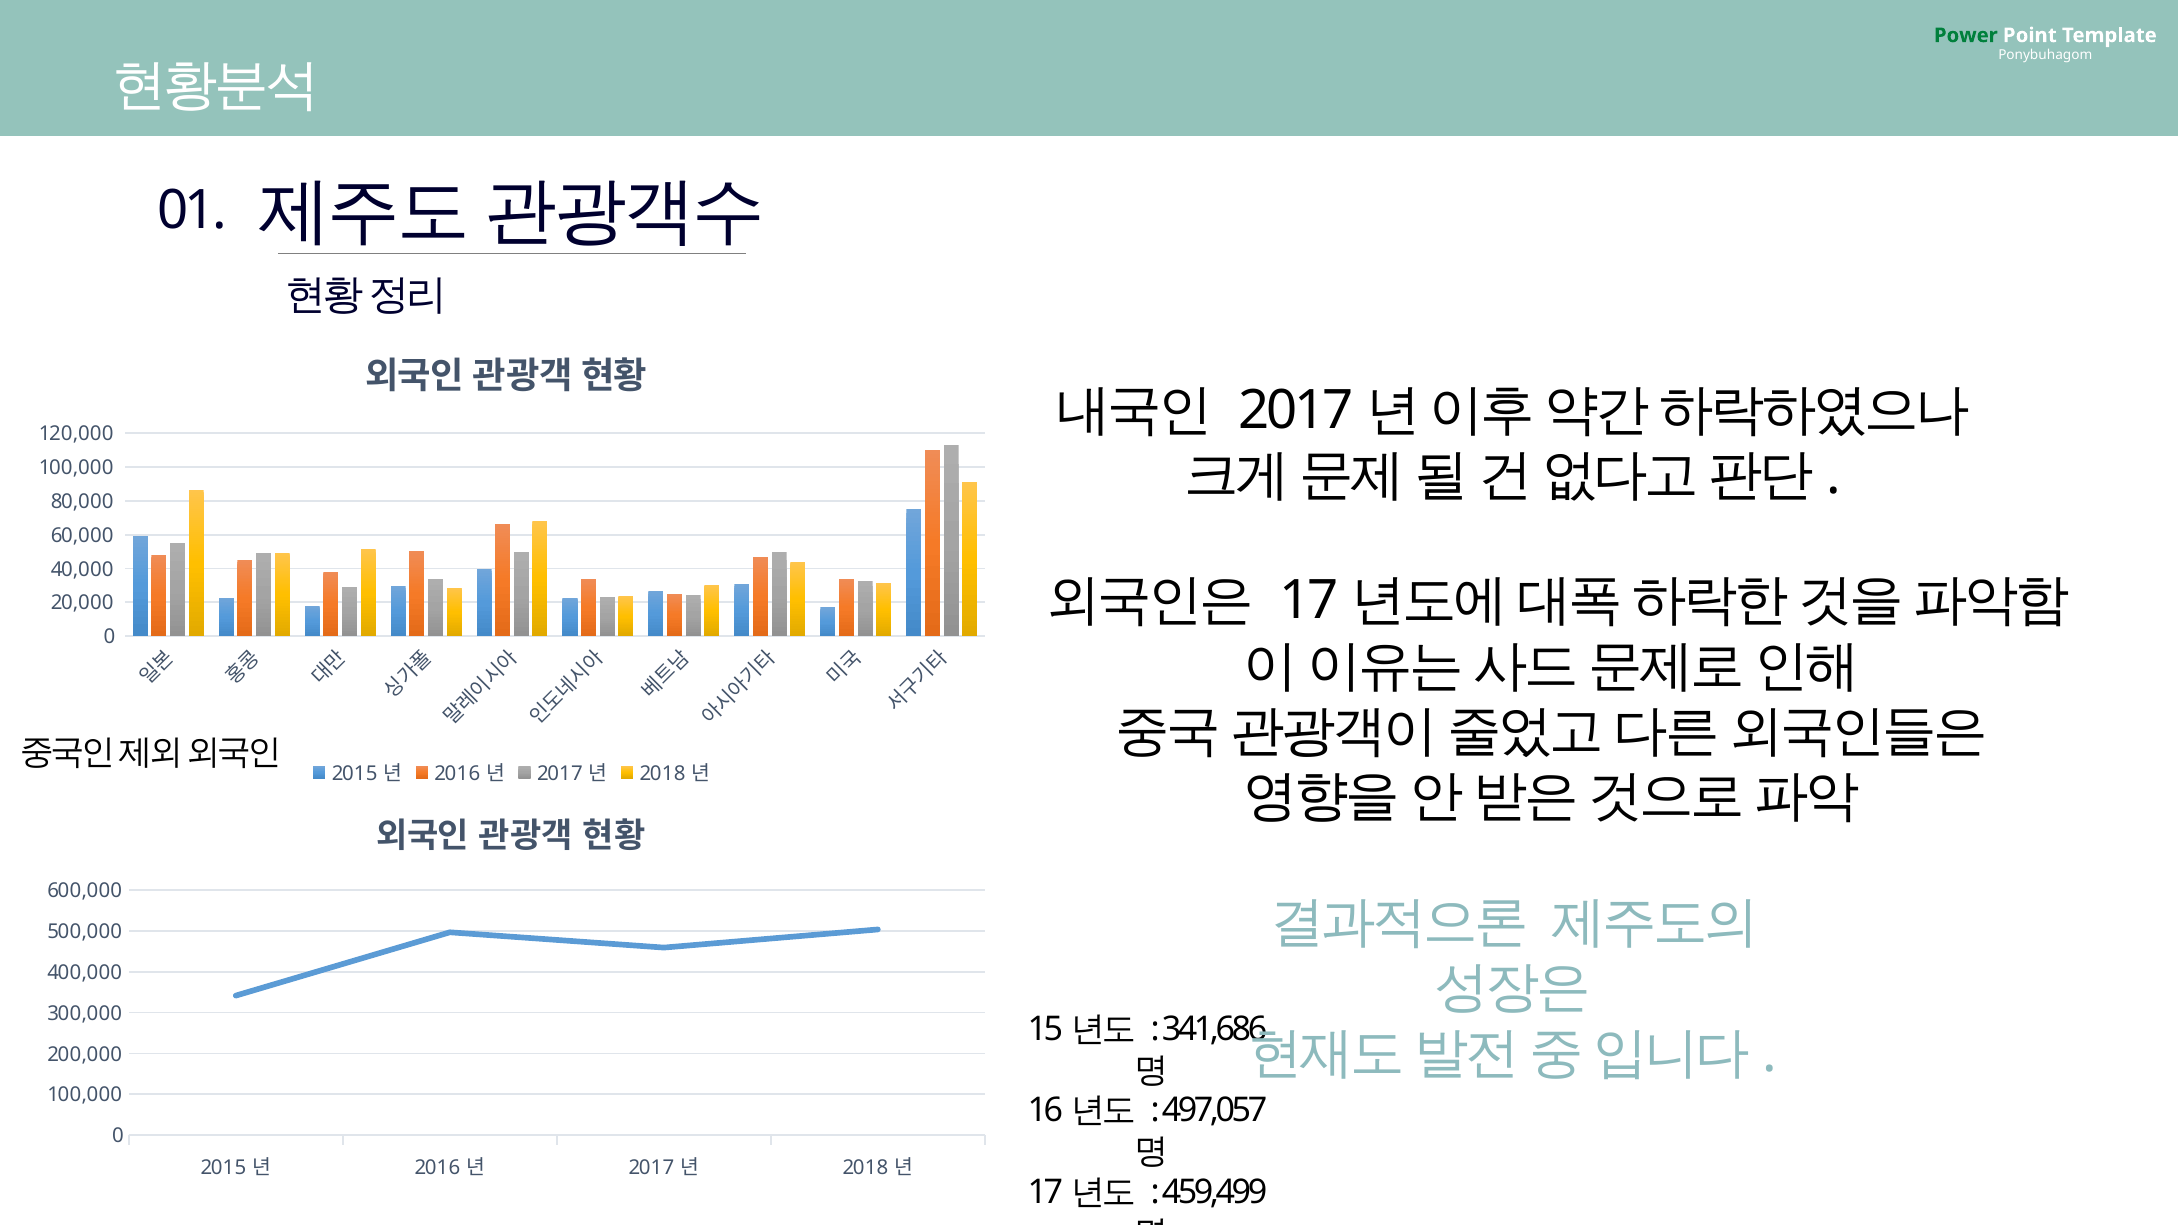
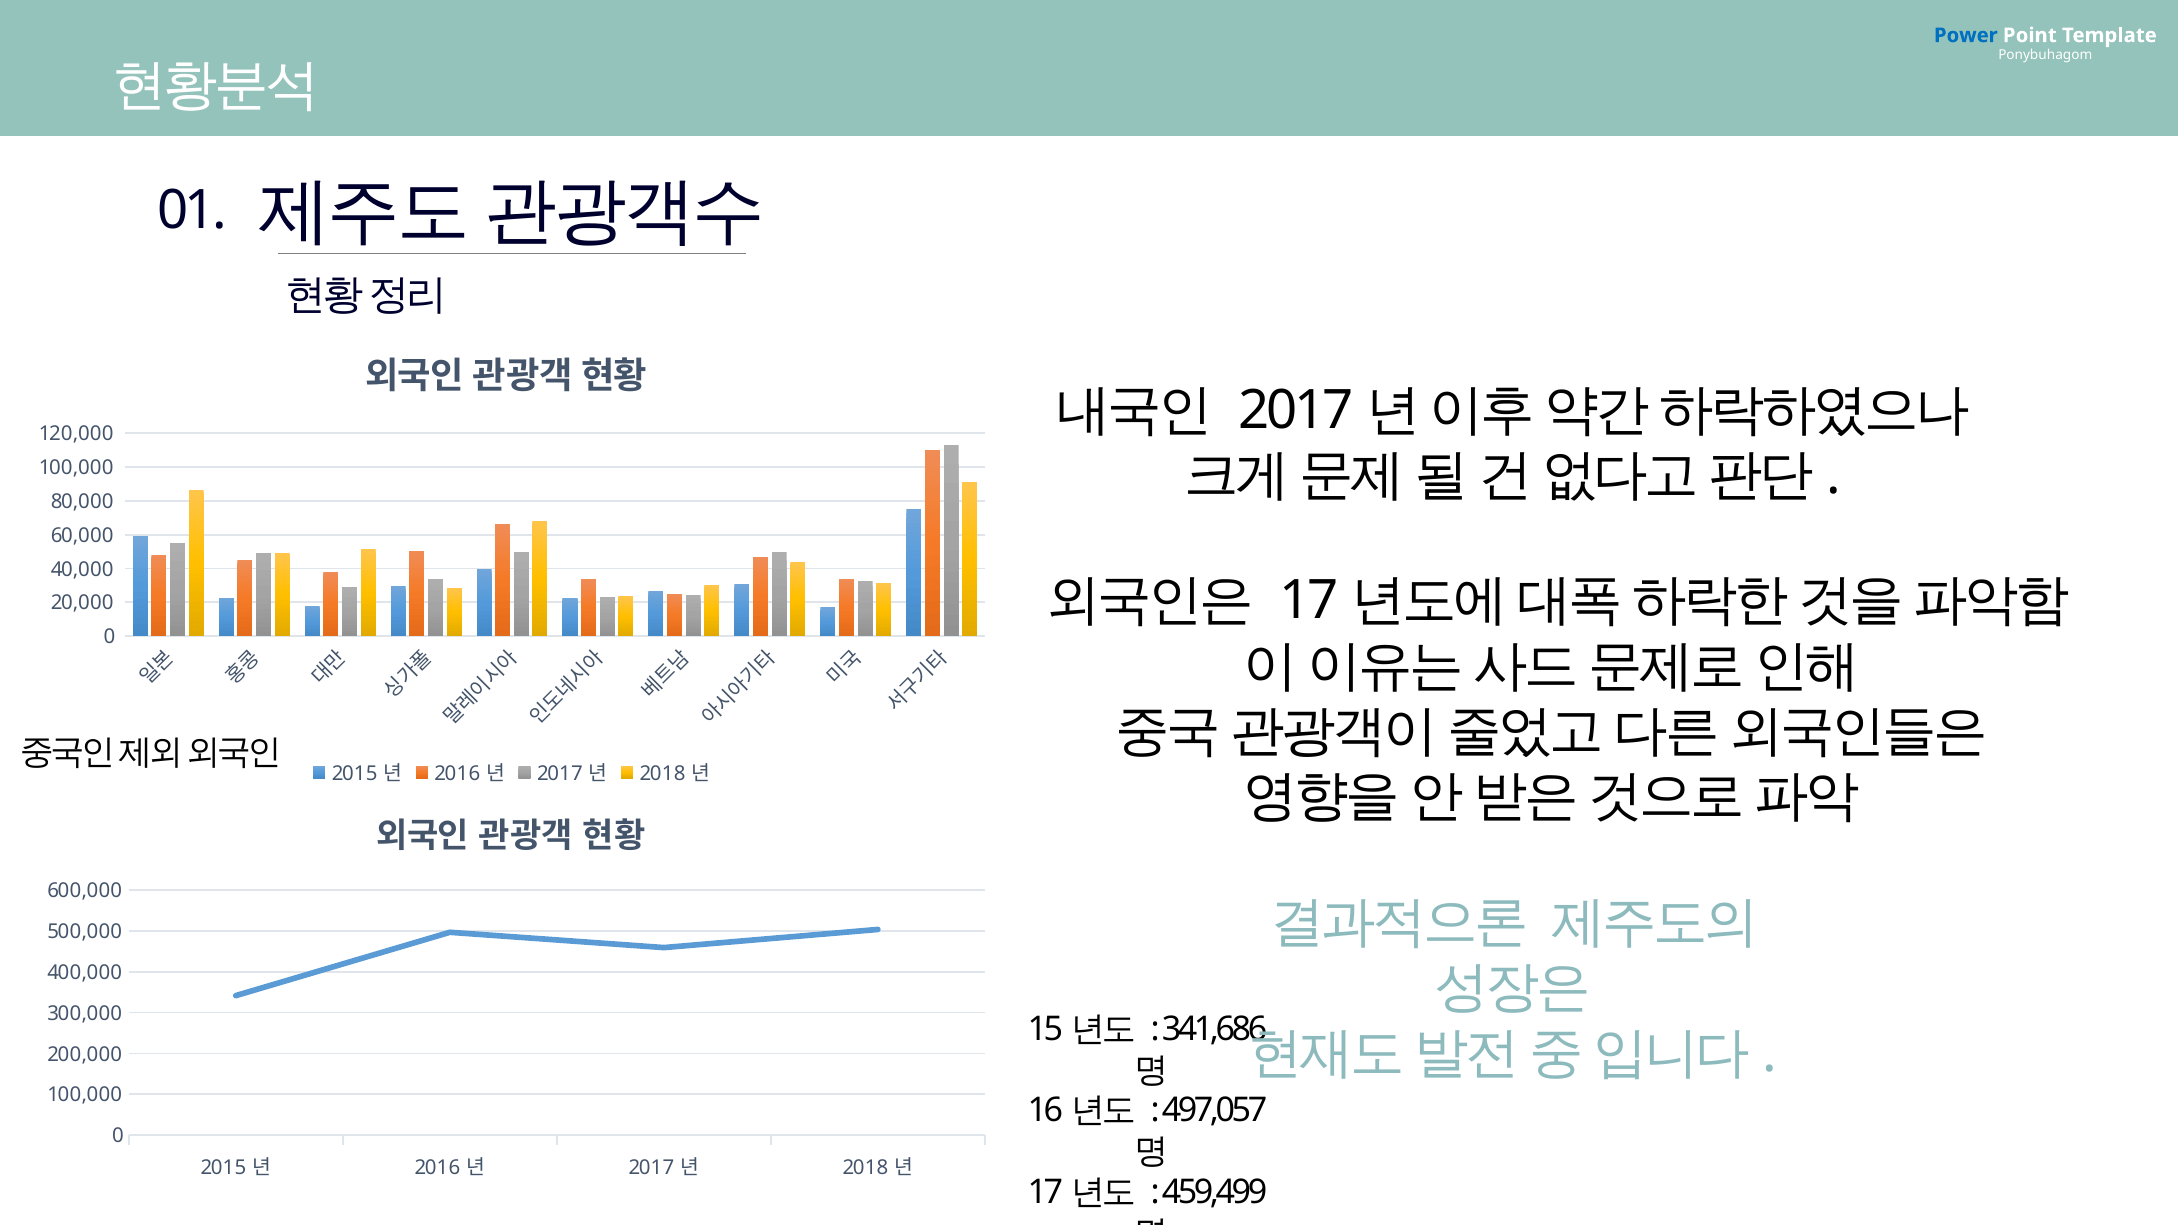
Power colour: green -> blue
